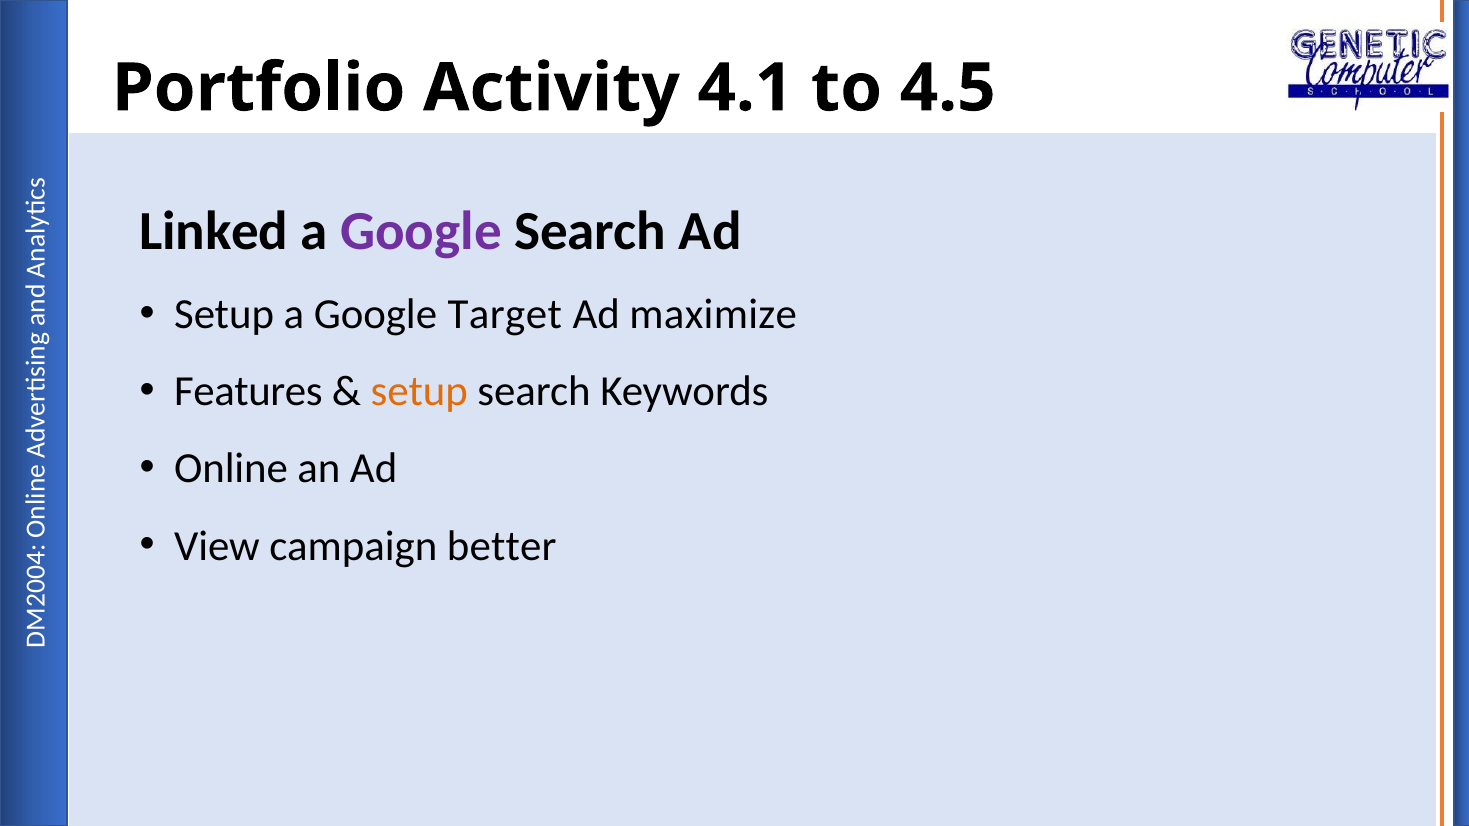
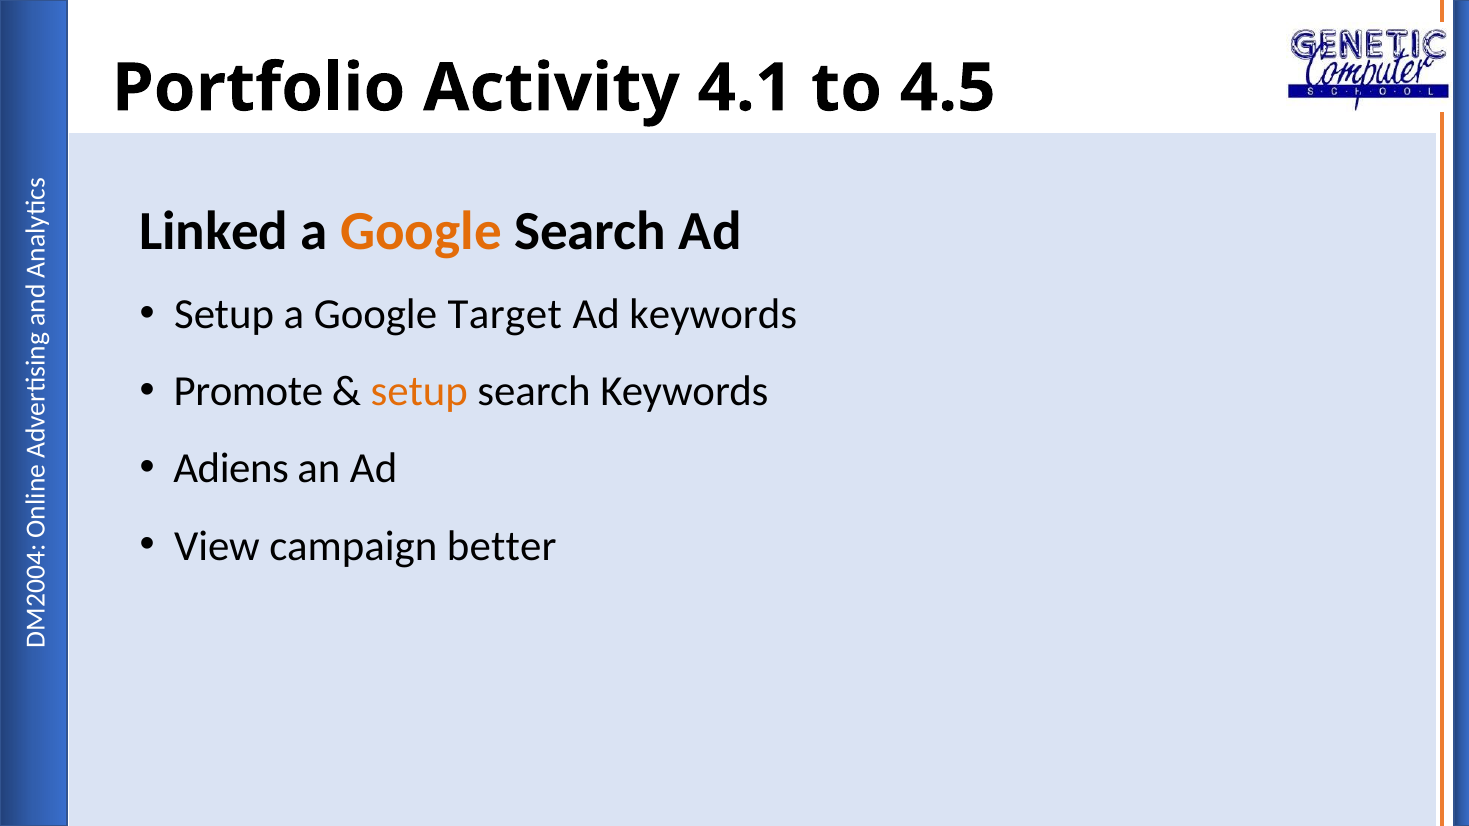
Google at (421, 231) colour: purple -> orange
Ad maximize: maximize -> keywords
Features: Features -> Promote
Online: Online -> Adiens
